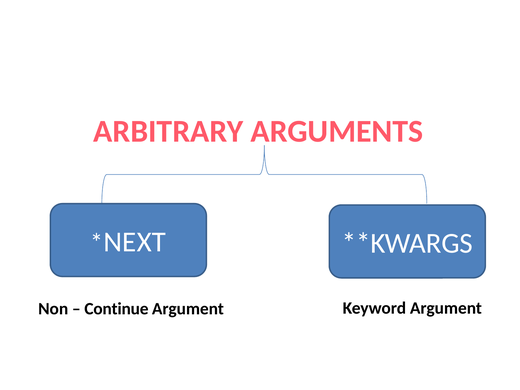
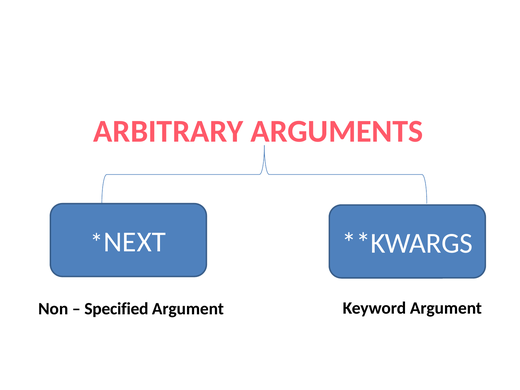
Continue: Continue -> Specified
